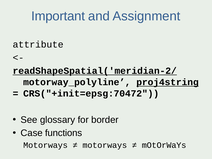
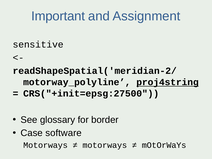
attribute: attribute -> sensitive
readShapeSpatial('meridian-2/ underline: present -> none
CRS("+init=epsg:70472: CRS("+init=epsg:70472 -> CRS("+init=epsg:27500
functions: functions -> software
